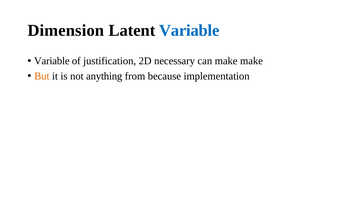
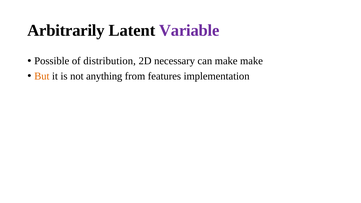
Dimension: Dimension -> Arbitrarily
Variable at (189, 30) colour: blue -> purple
Variable at (52, 61): Variable -> Possible
justification: justification -> distribution
because: because -> features
